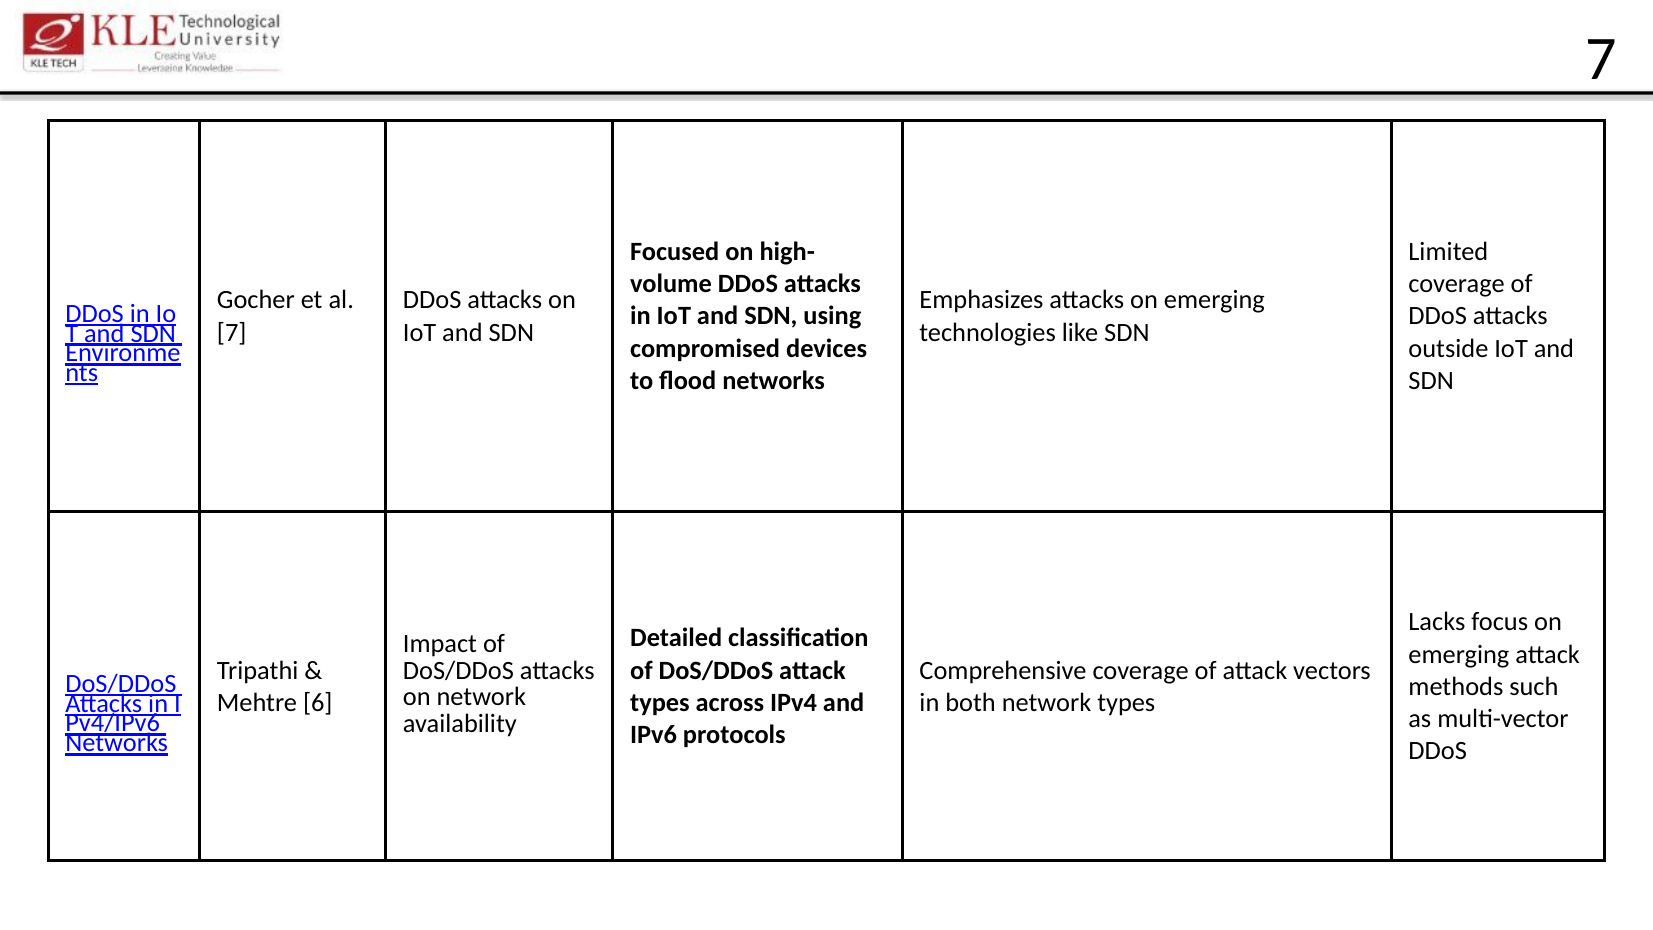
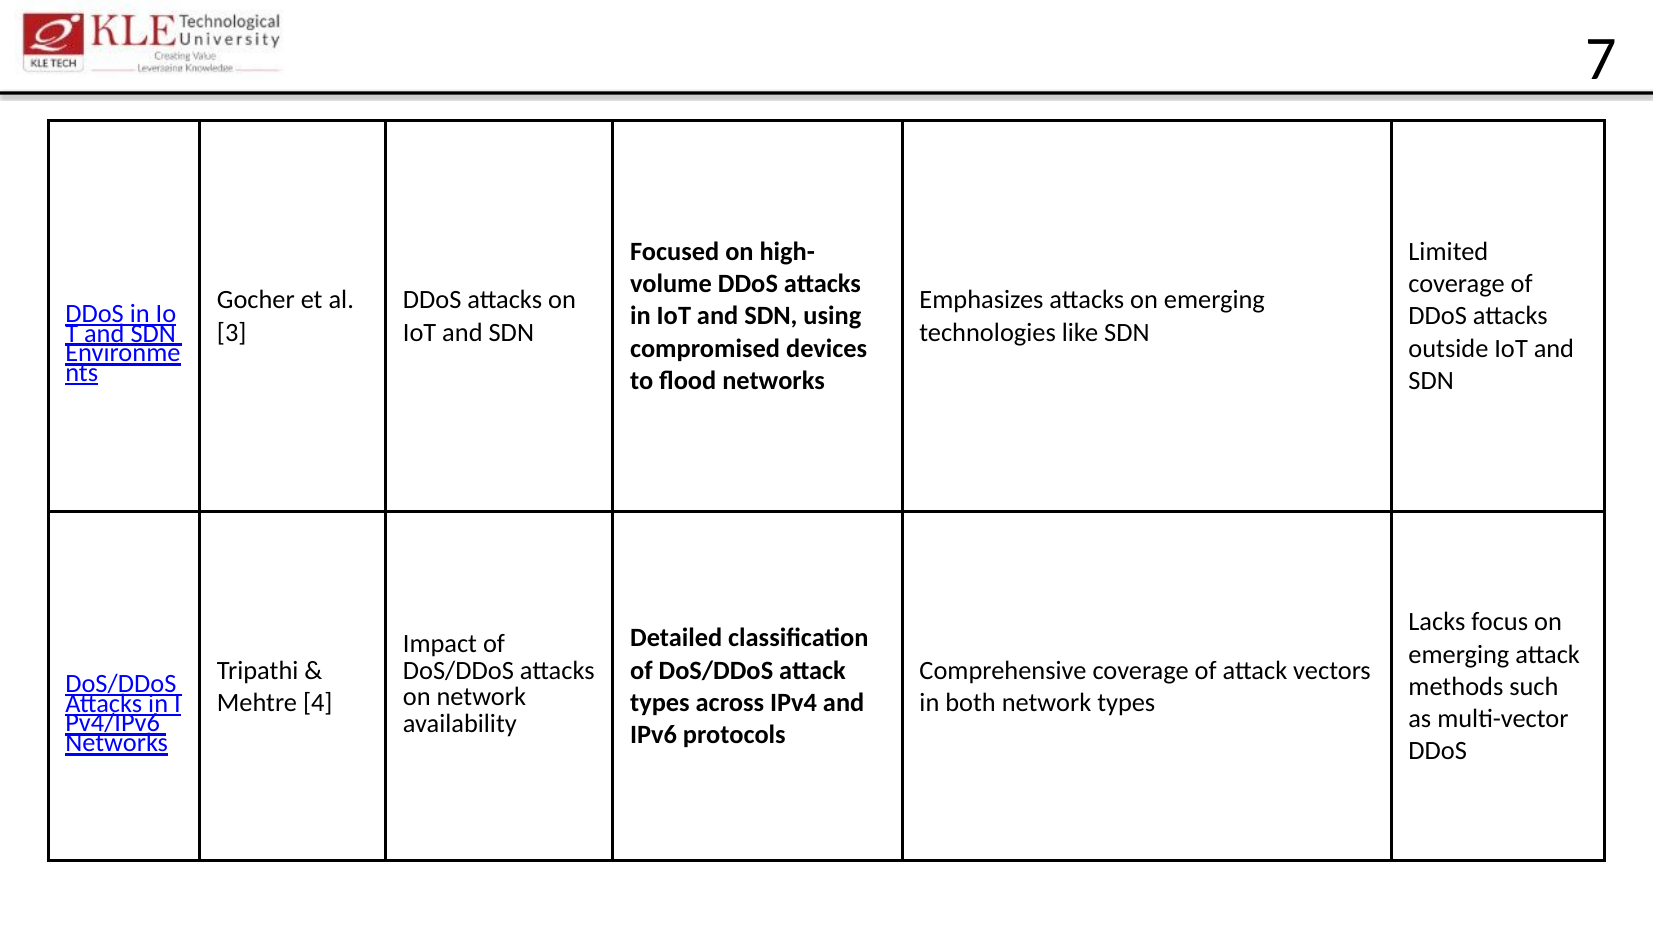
7 at (232, 332): 7 -> 3
6: 6 -> 4
